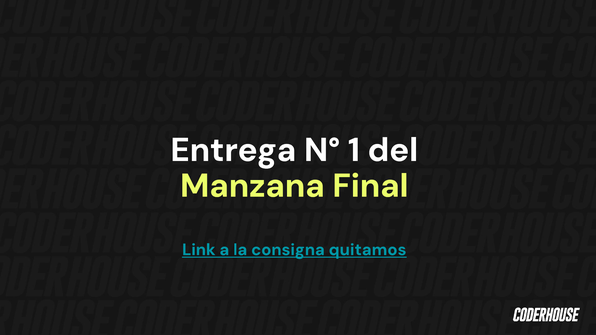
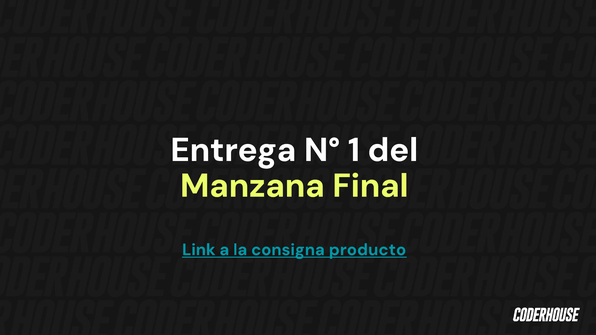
quitamos: quitamos -> producto
